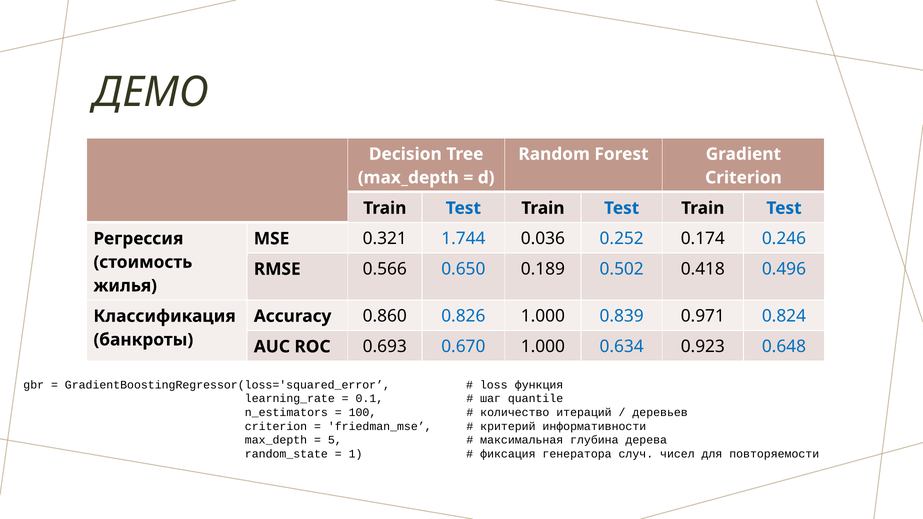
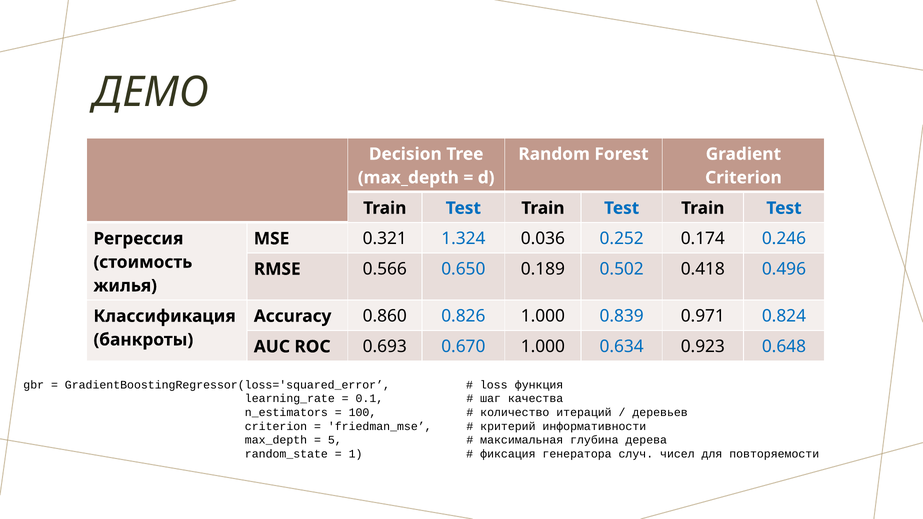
1.744: 1.744 -> 1.324
quantile: quantile -> качества
